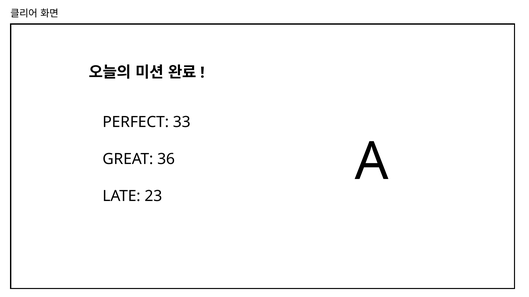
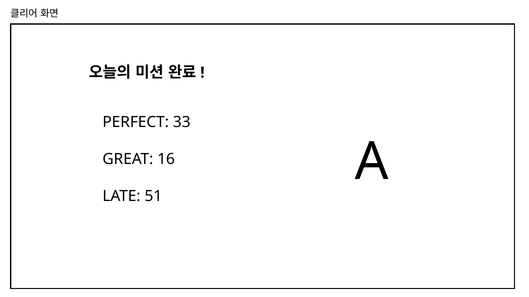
36: 36 -> 16
23: 23 -> 51
